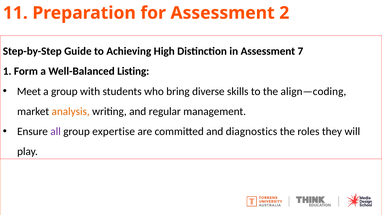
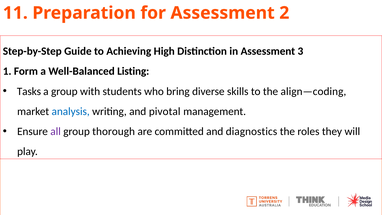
7: 7 -> 3
Meet: Meet -> Tasks
analysis colour: orange -> blue
regular: regular -> pivotal
expertise: expertise -> thorough
